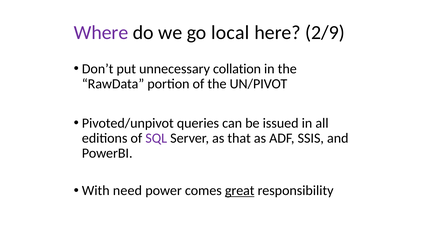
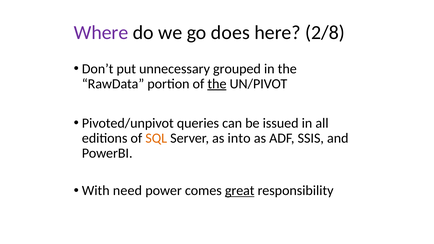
local: local -> does
2/9: 2/9 -> 2/8
collation: collation -> grouped
the at (217, 84) underline: none -> present
SQL colour: purple -> orange
that: that -> into
